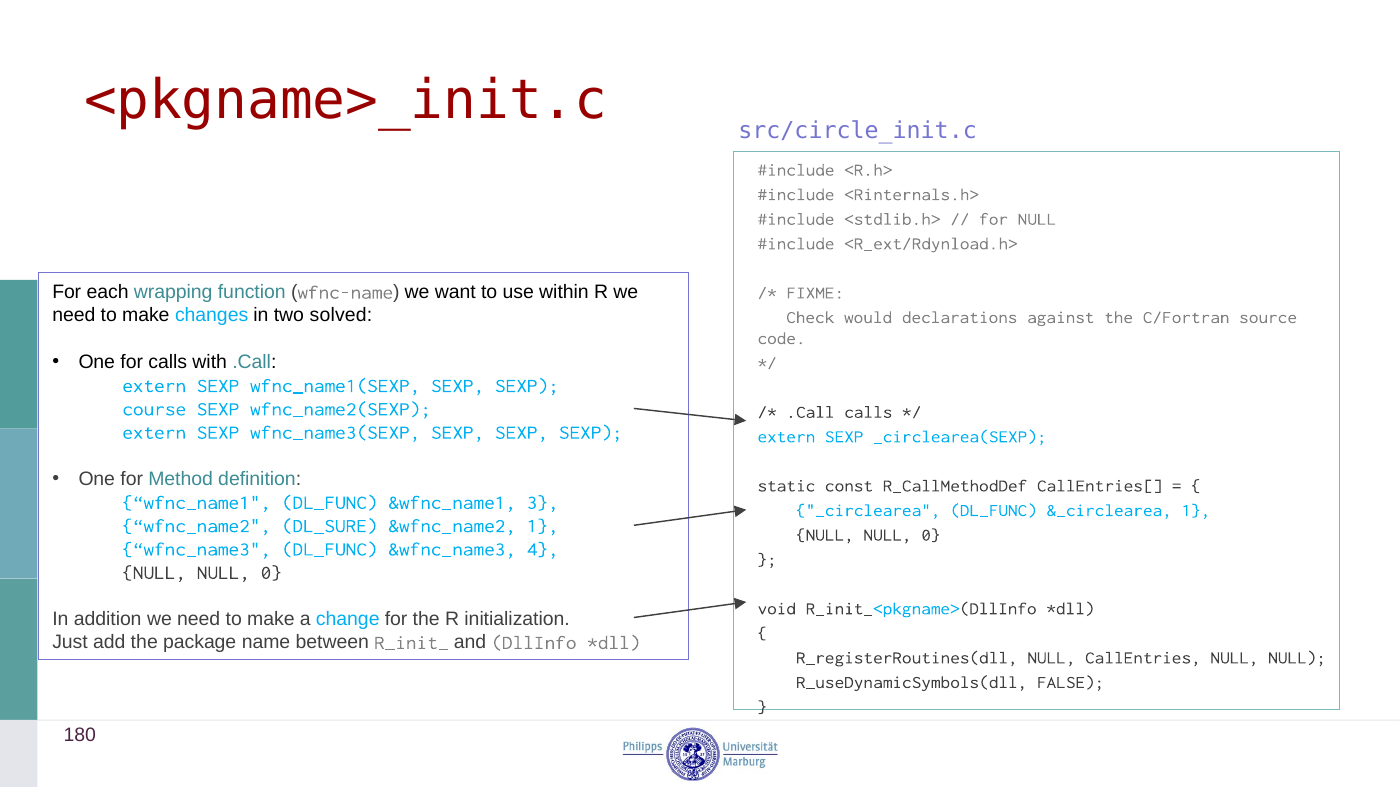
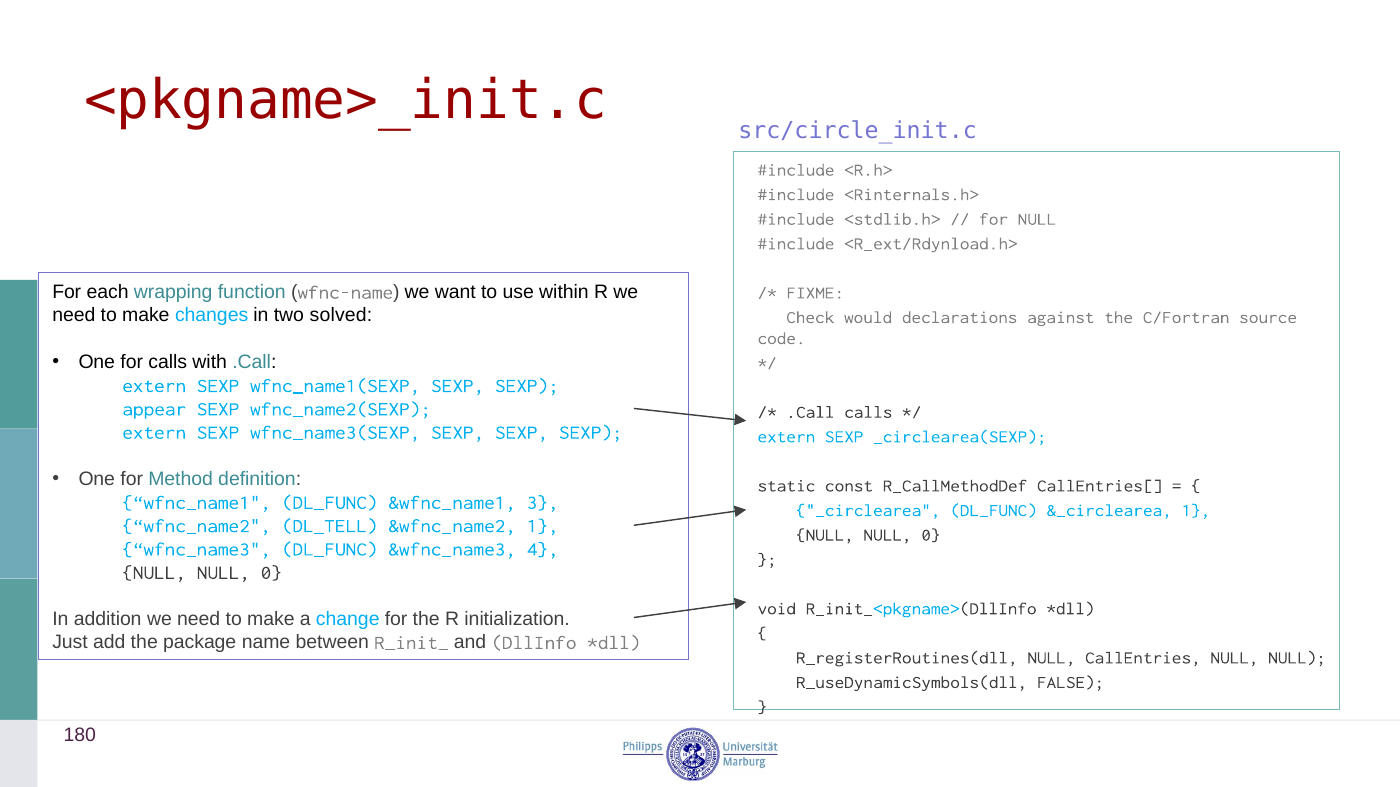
course: course -> appear
DL_SURE: DL_SURE -> DL_TELL
